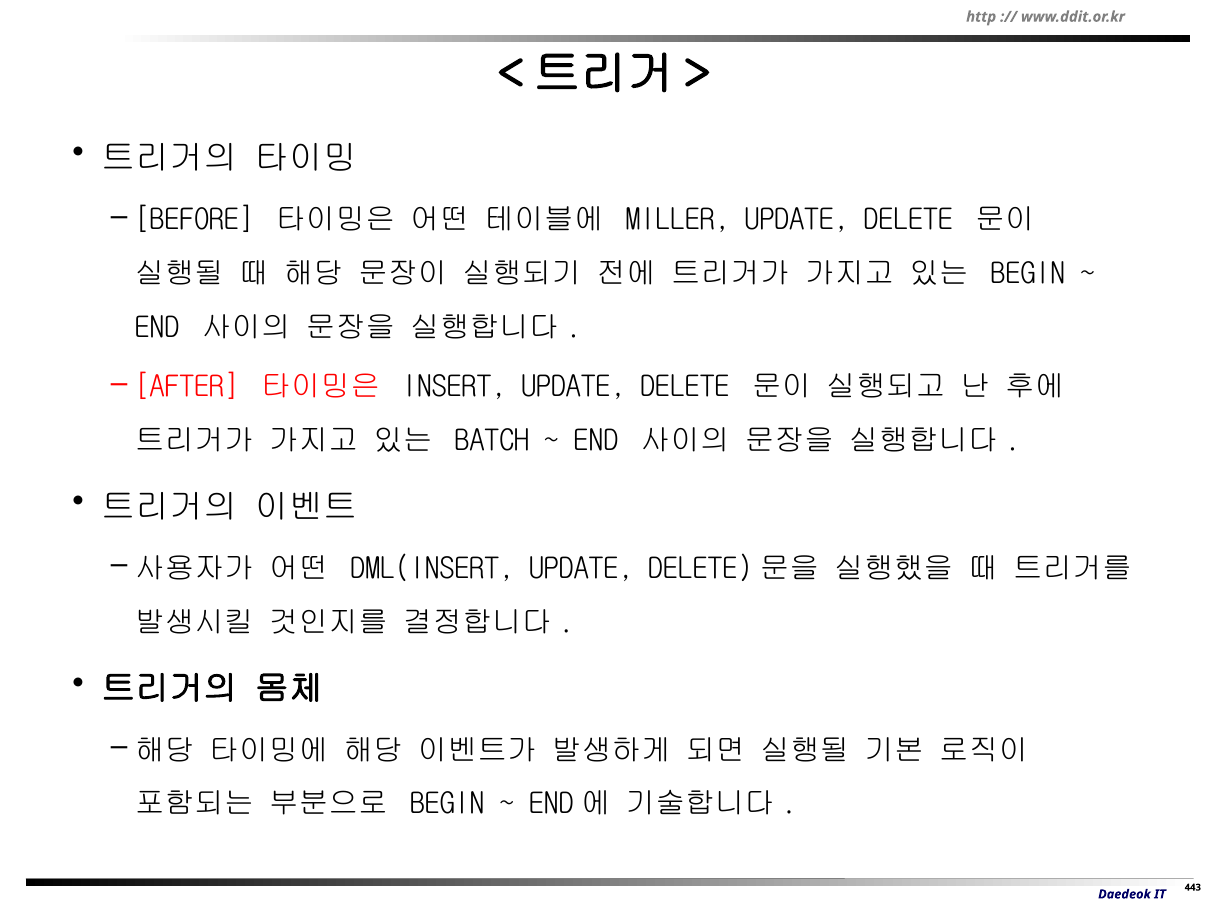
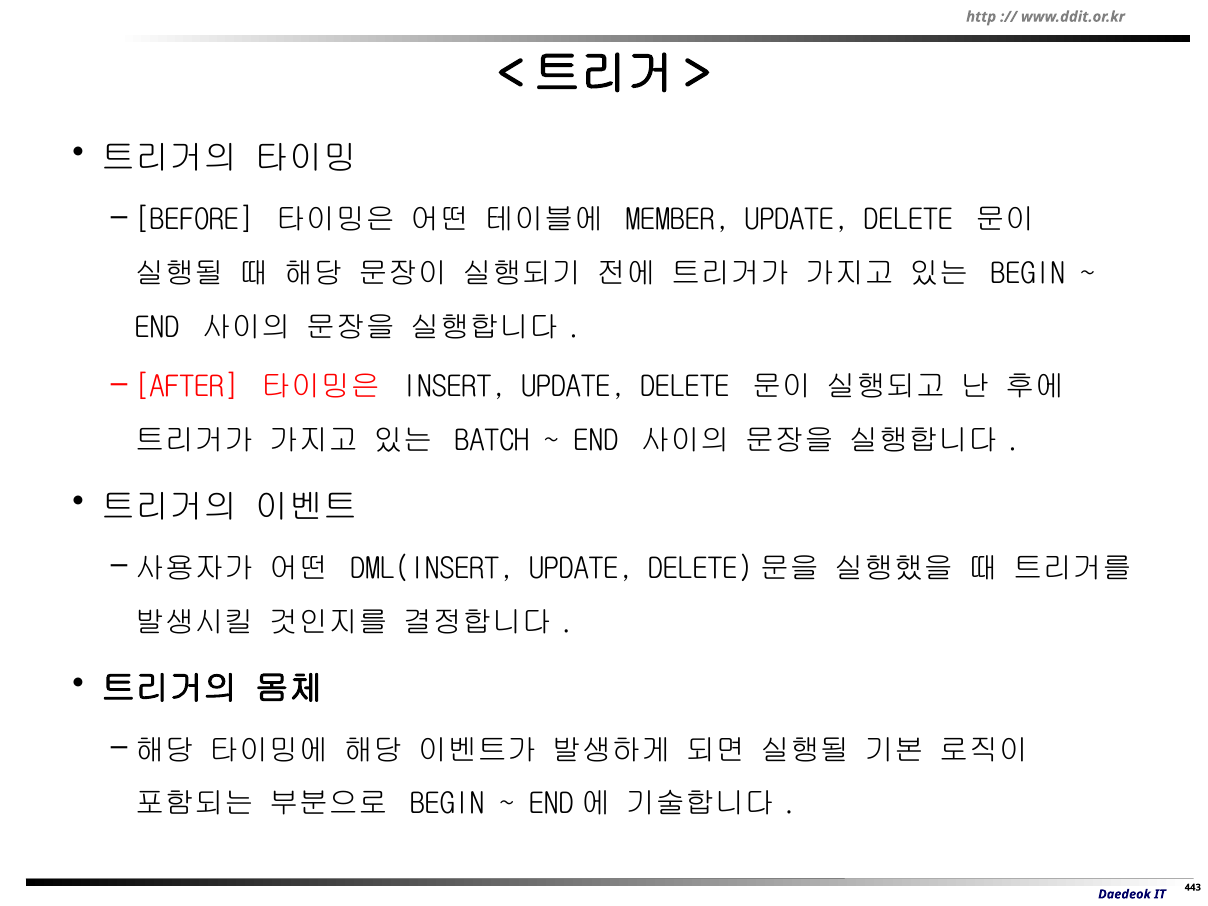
MILLER: MILLER -> MEMBER
